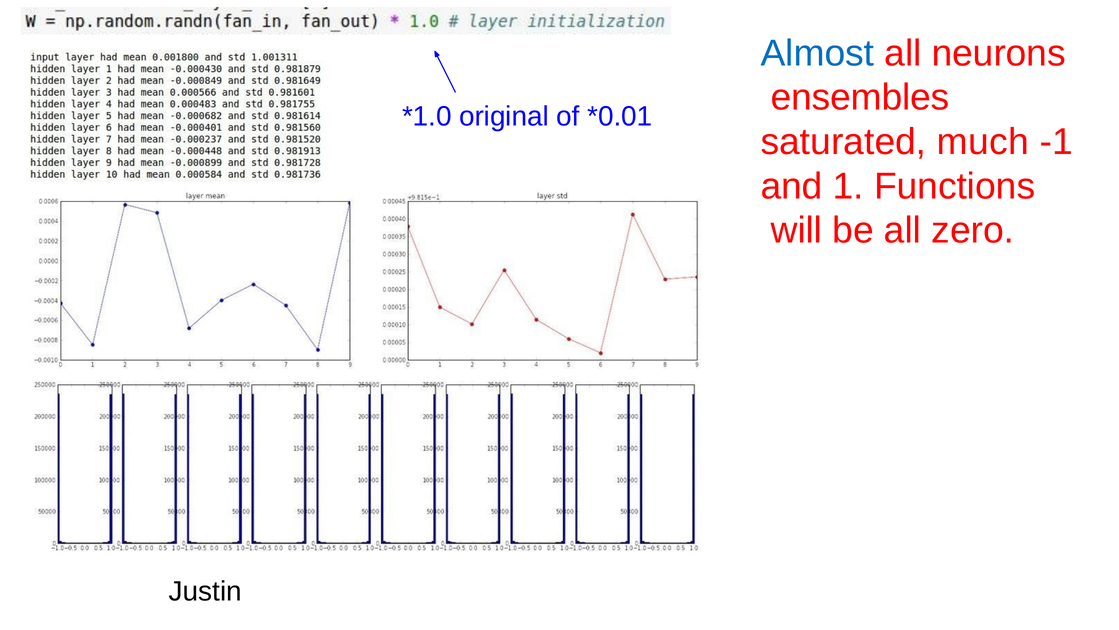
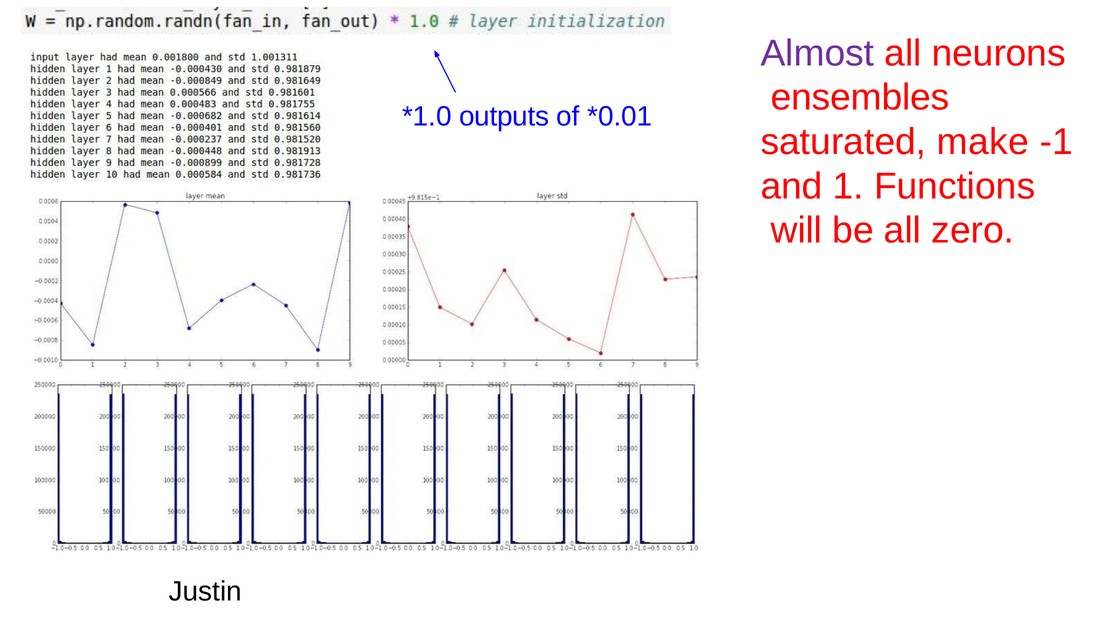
Almost colour: blue -> purple
original: original -> outputs
much: much -> make
